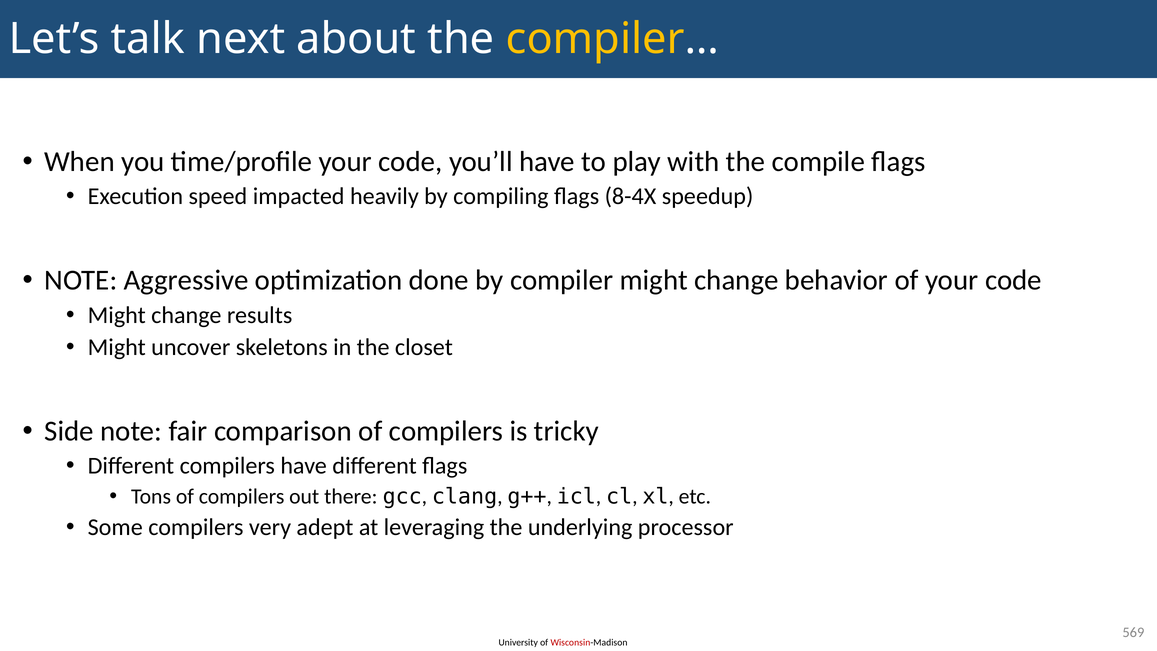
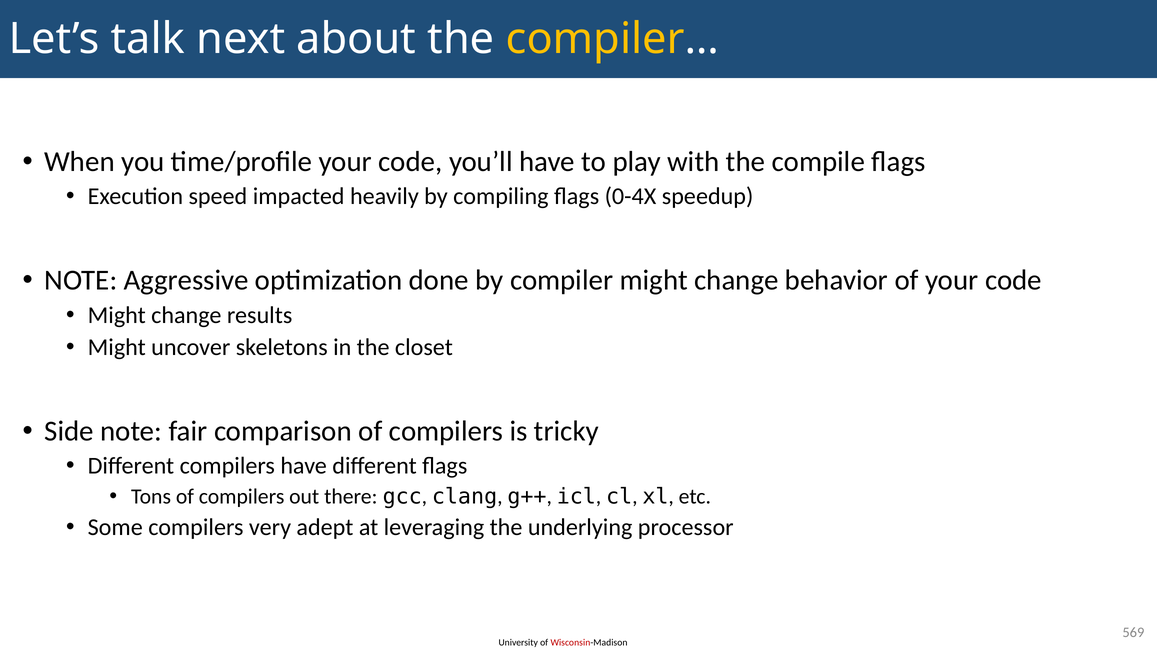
8-4X: 8-4X -> 0-4X
